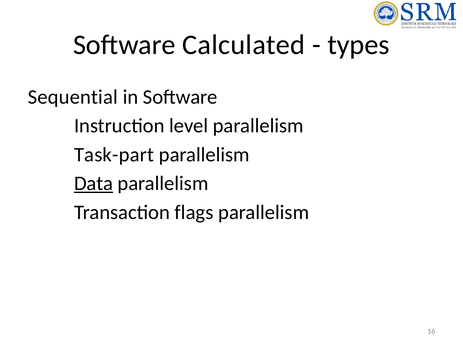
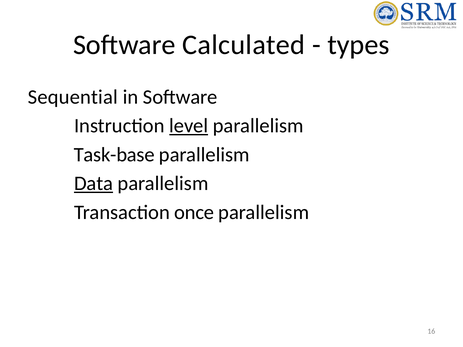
level underline: none -> present
Task-part: Task-part -> Task-base
flags: flags -> once
